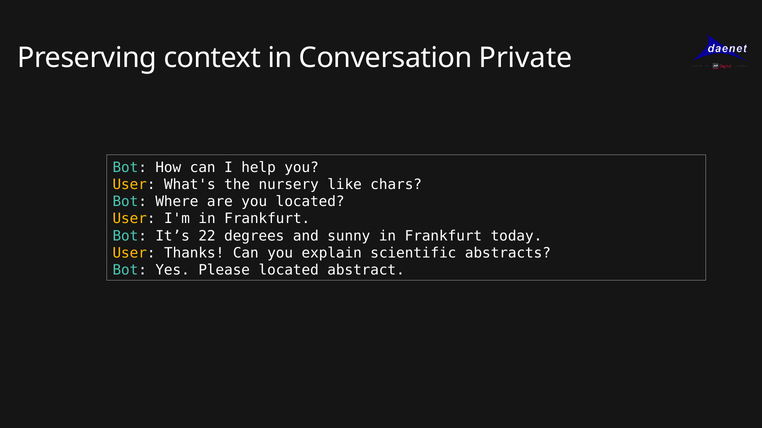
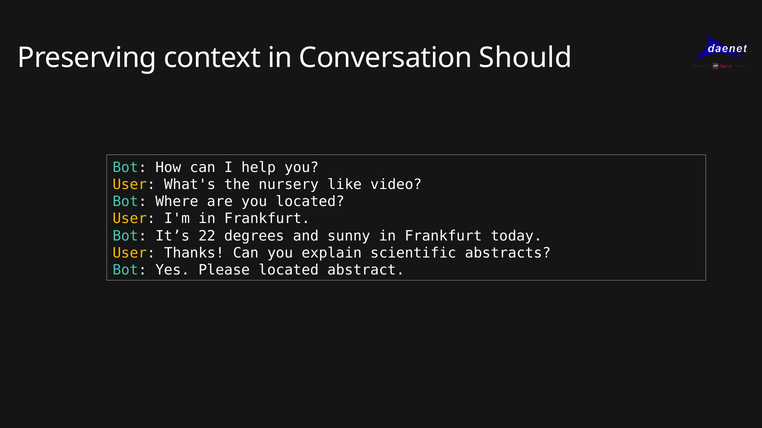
Private: Private -> Should
chars: chars -> video
